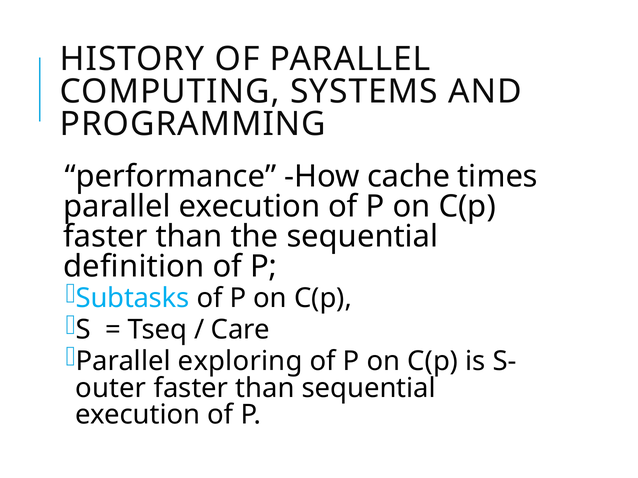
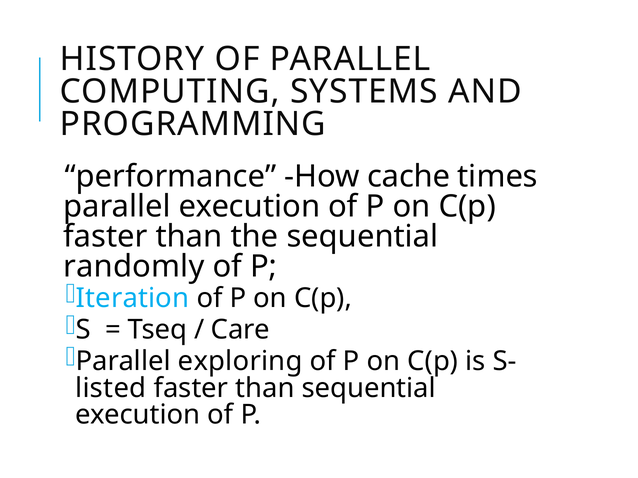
definition: definition -> randomly
Subtasks: Subtasks -> Iteration
outer: outer -> listed
